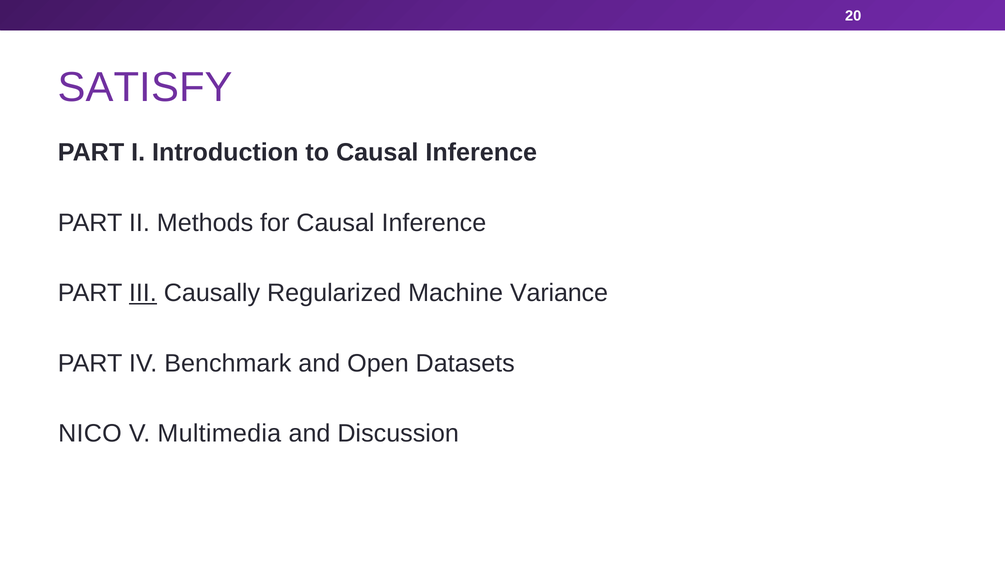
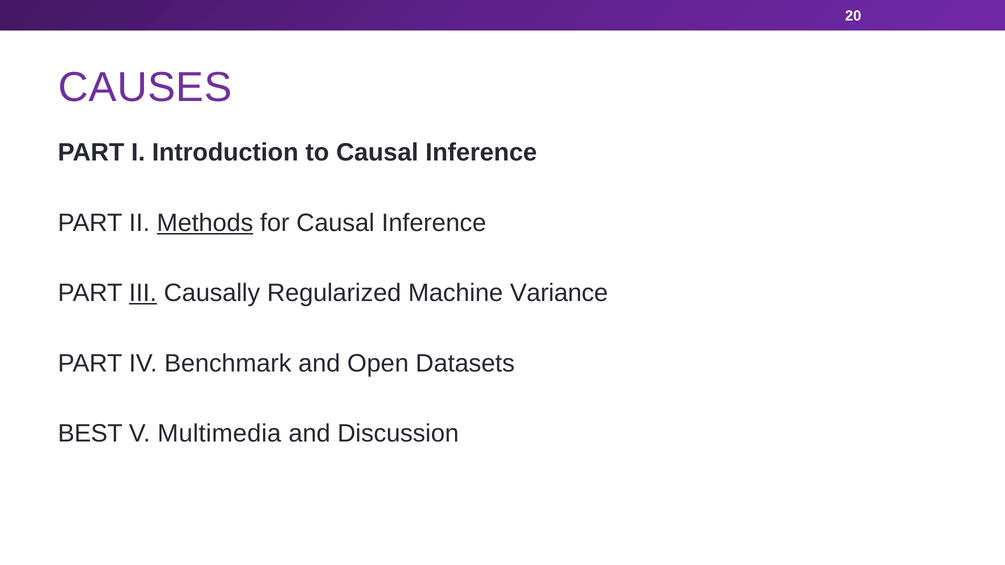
SATISFY: SATISFY -> CAUSES
Methods underline: none -> present
NICO: NICO -> BEST
